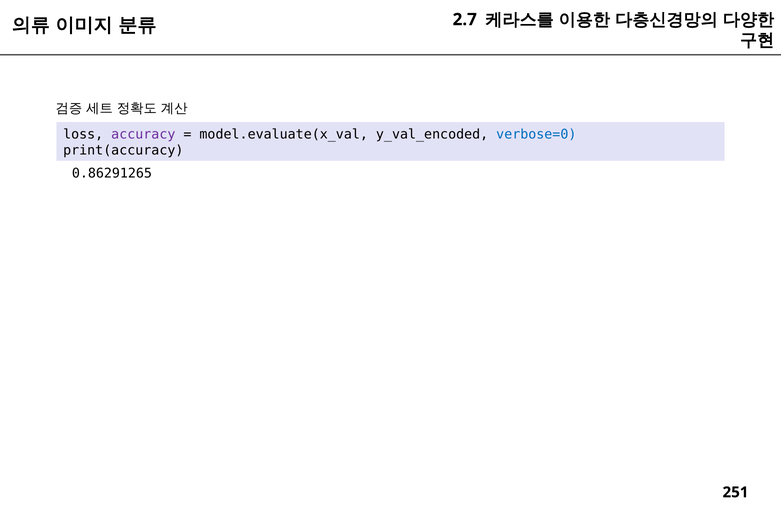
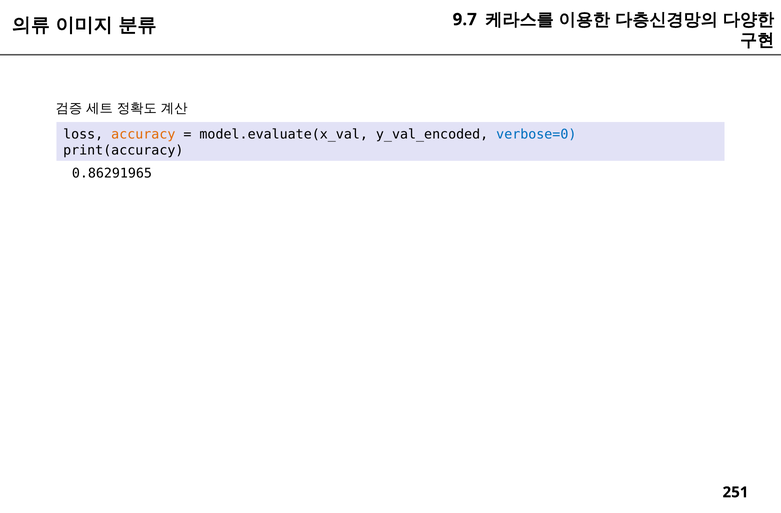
2.7: 2.7 -> 9.7
accuracy colour: purple -> orange
0.86291265: 0.86291265 -> 0.86291965
